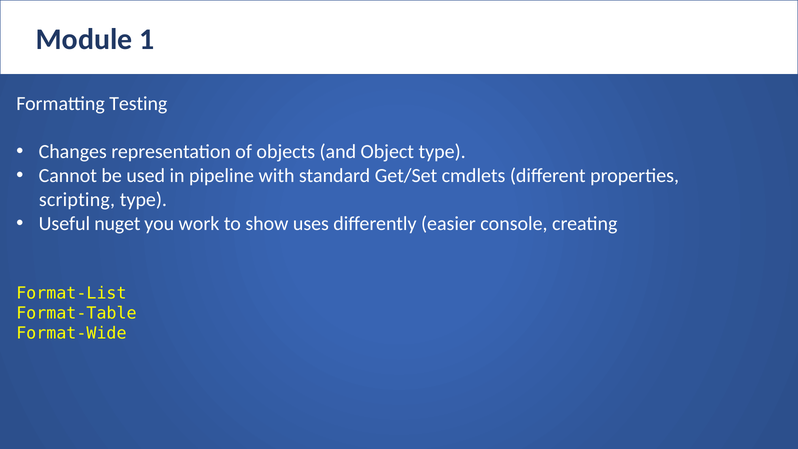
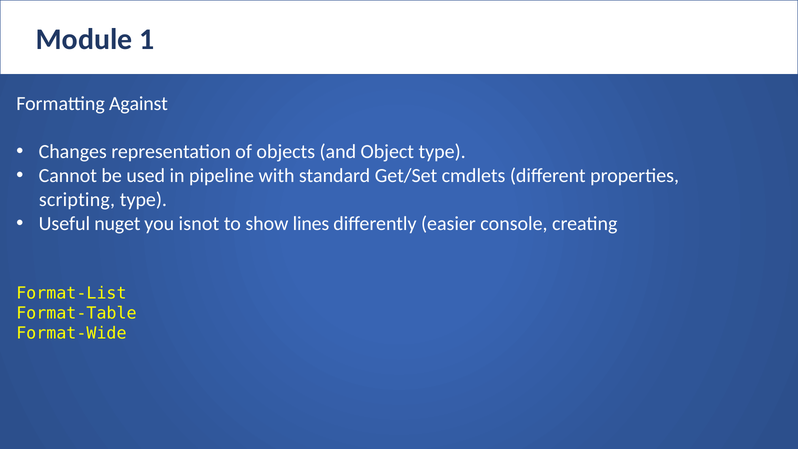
Testing: Testing -> Against
work: work -> isnot
uses: uses -> lines
